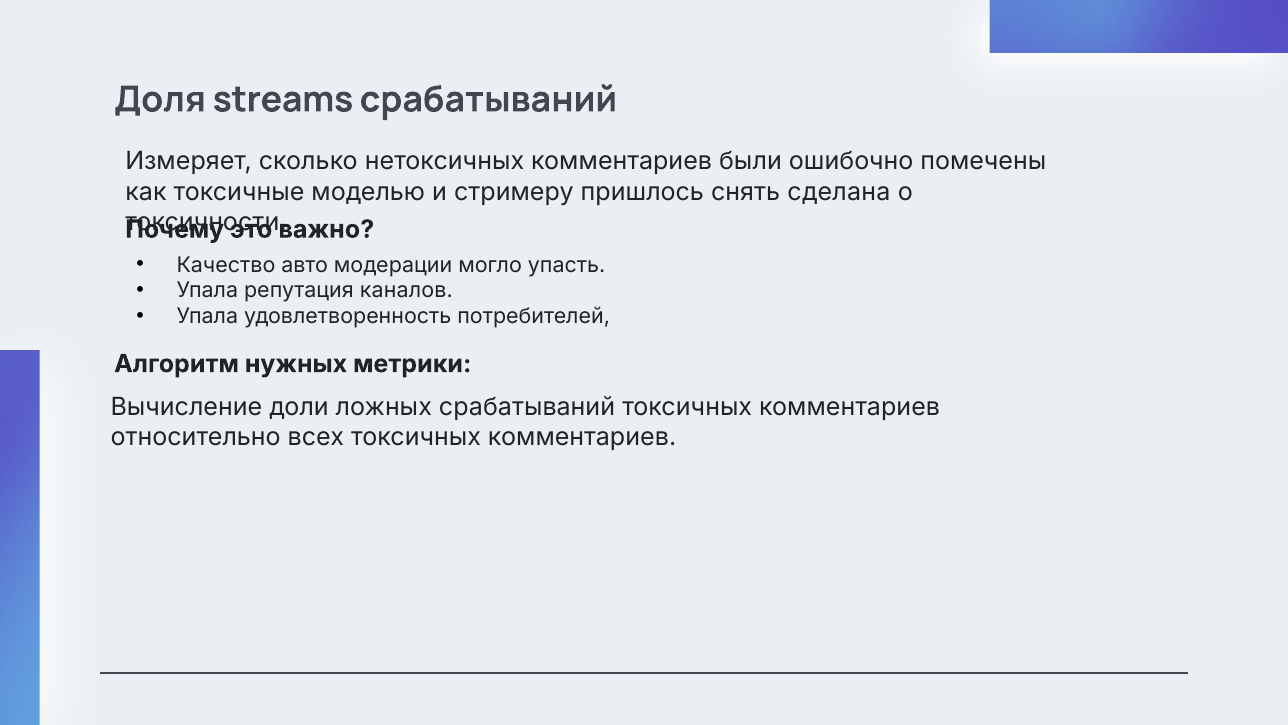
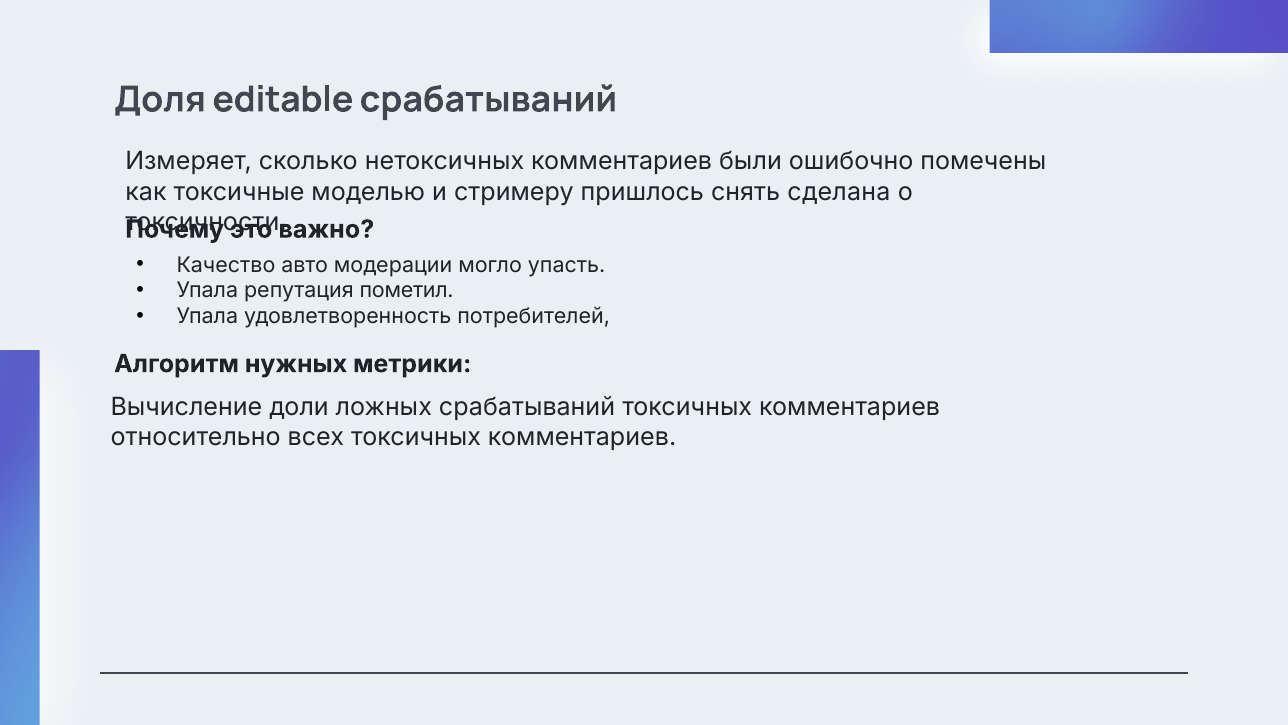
streams: streams -> editable
каналов: каналов -> пометил
